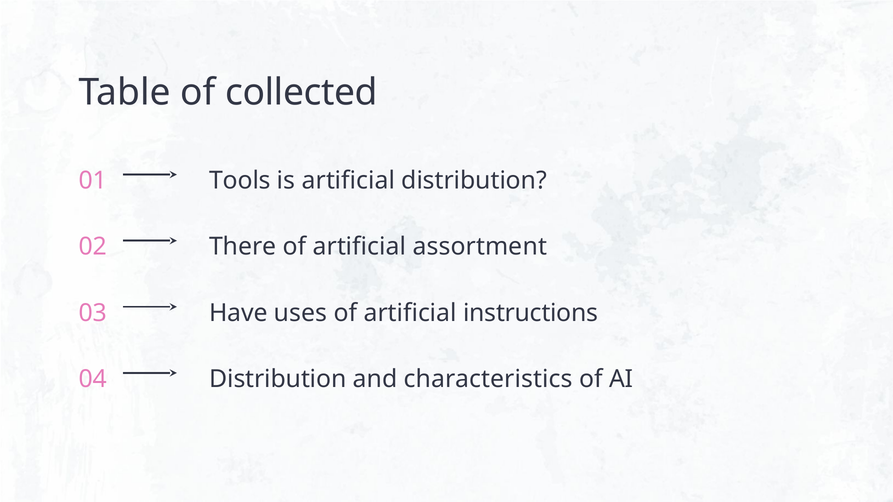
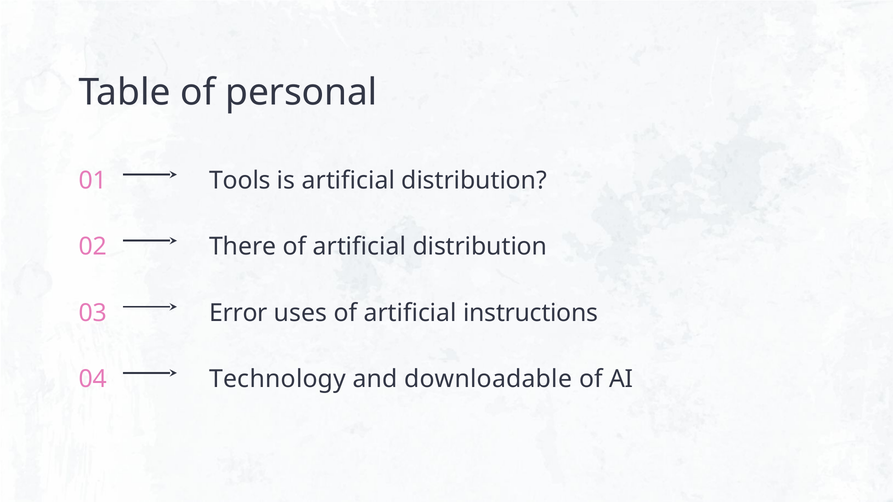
collected: collected -> personal
of artificial assortment: assortment -> distribution
Have: Have -> Error
04 Distribution: Distribution -> Technology
characteristics: characteristics -> downloadable
